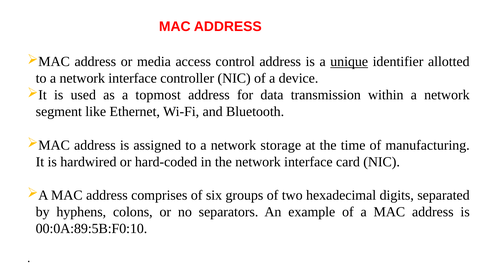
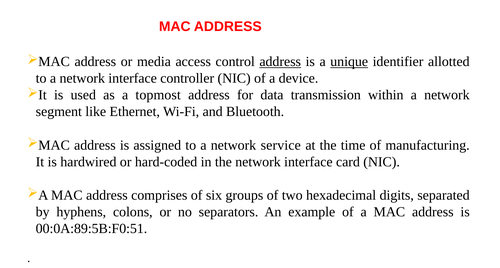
address at (280, 62) underline: none -> present
storage: storage -> service
00:0A:89:5B:F0:10: 00:0A:89:5B:F0:10 -> 00:0A:89:5B:F0:51
